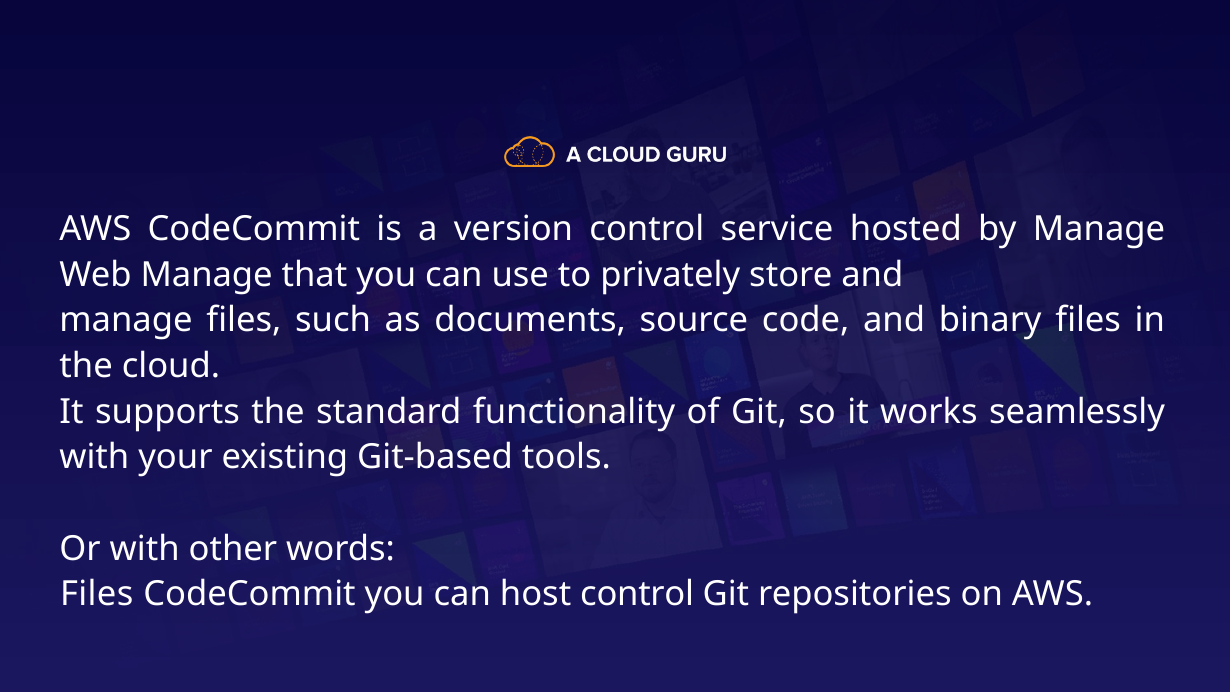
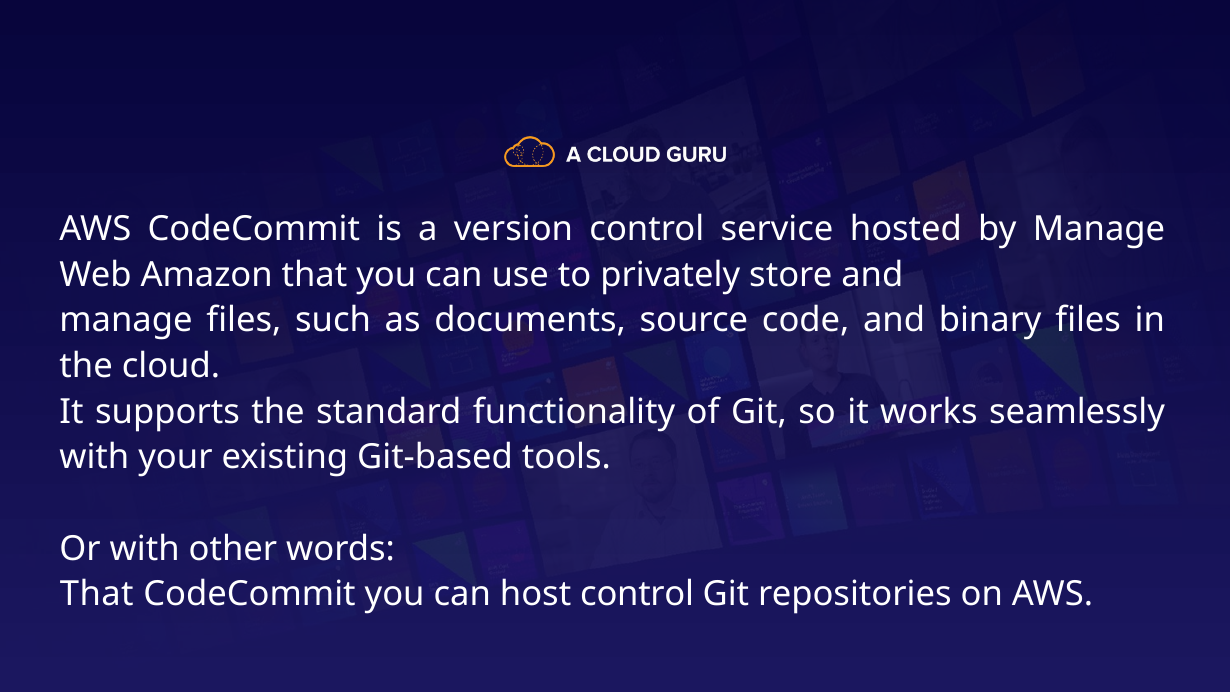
Web Manage: Manage -> Amazon
Files at (97, 594): Files -> That
